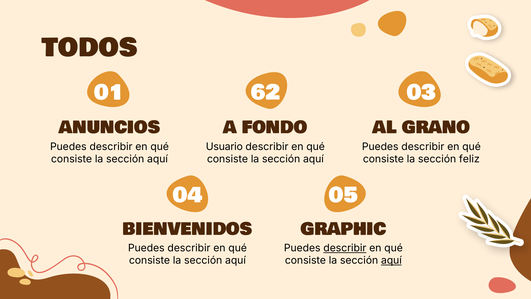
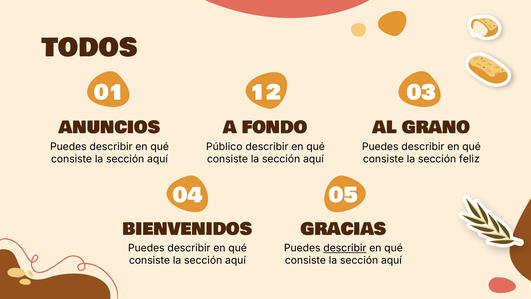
62: 62 -> 12
Usuario: Usuario -> Público
GRAPHIC: GRAPHIC -> GRACIAS
aquí at (391, 260) underline: present -> none
